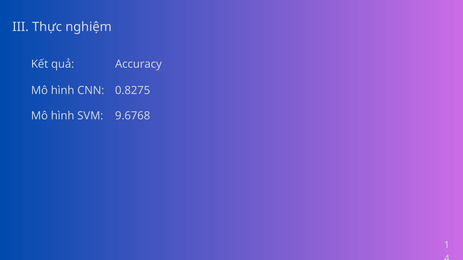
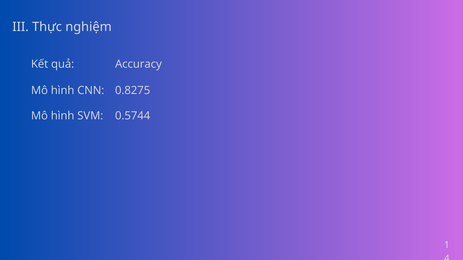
9.6768: 9.6768 -> 0.5744
